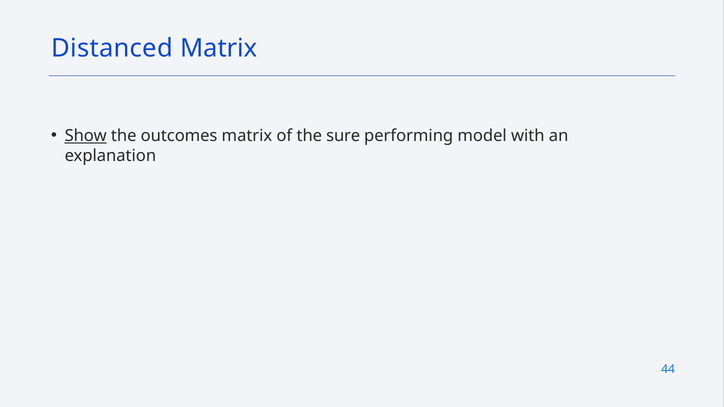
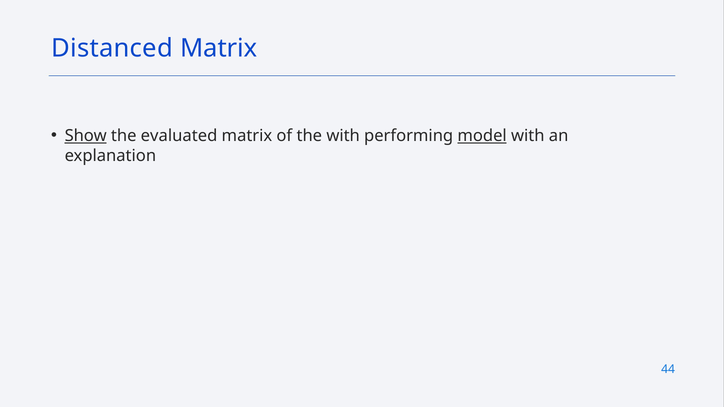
outcomes: outcomes -> evaluated
the sure: sure -> with
model underline: none -> present
